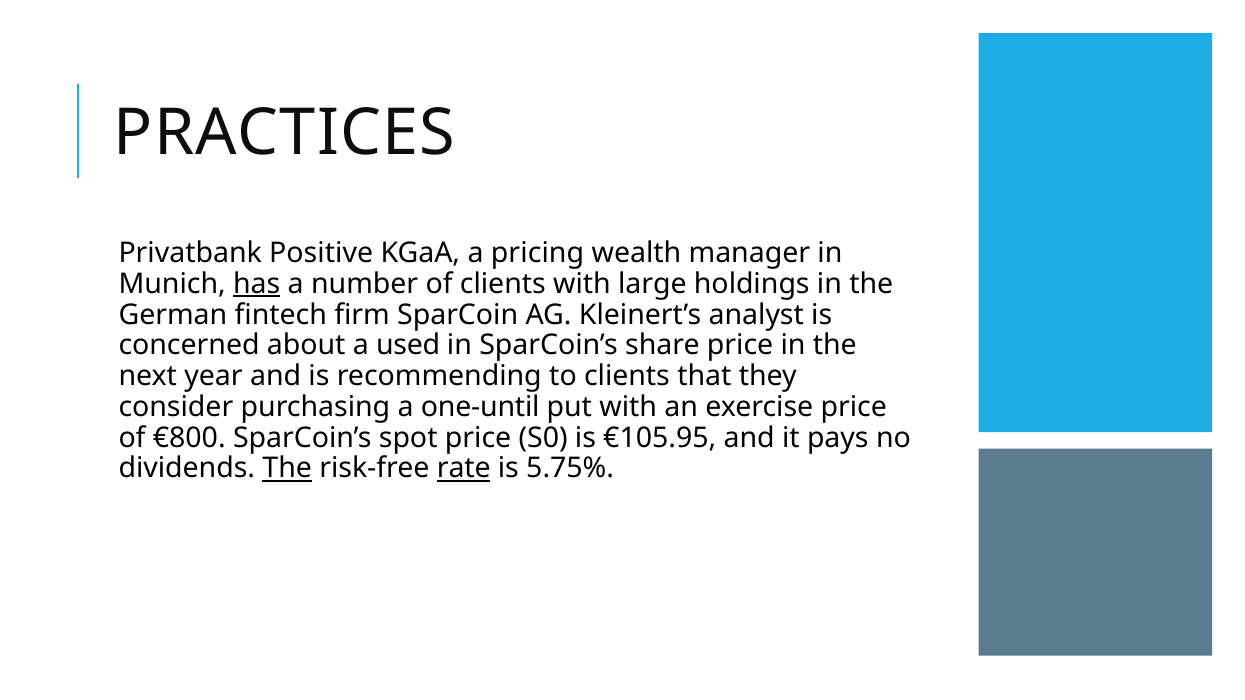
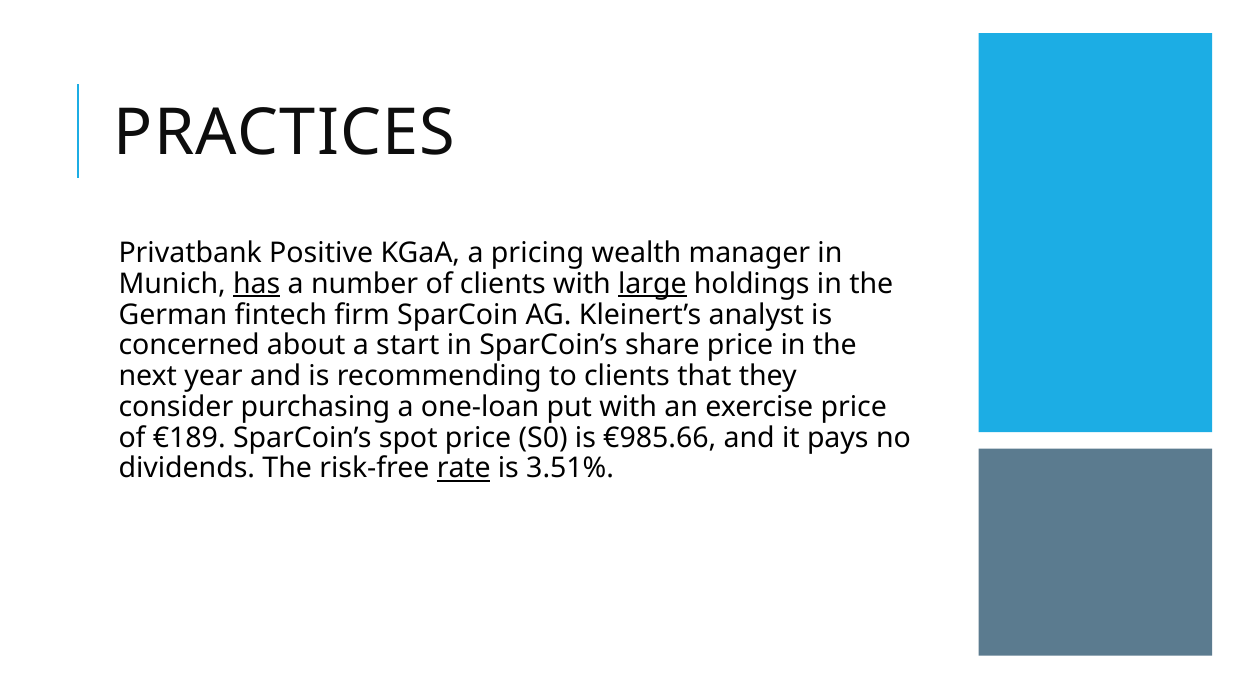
large underline: none -> present
used: used -> start
one-until: one-until -> one-loan
€800: €800 -> €189
€105.95: €105.95 -> €985.66
The at (287, 469) underline: present -> none
5.75%: 5.75% -> 3.51%
